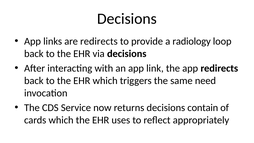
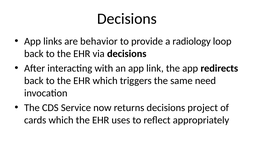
are redirects: redirects -> behavior
contain: contain -> project
